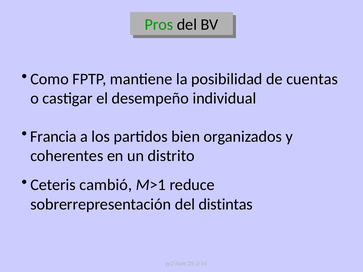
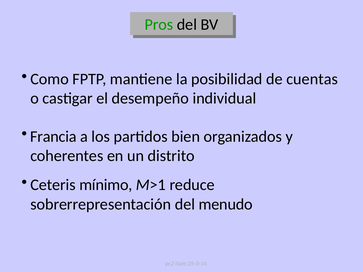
cambió: cambió -> mínimo
distintas: distintas -> menudo
